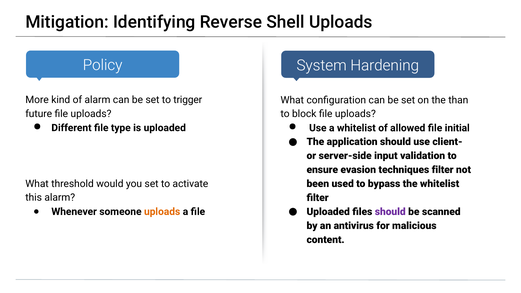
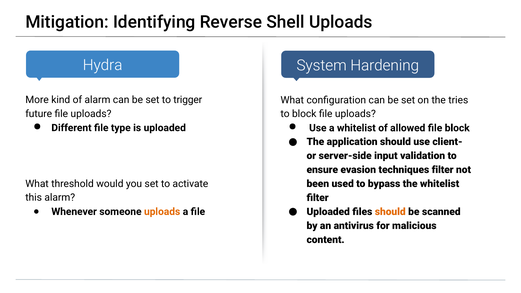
Policy: Policy -> Hydra
than: than -> tries
file initial: initial -> block
should at (390, 212) colour: purple -> orange
